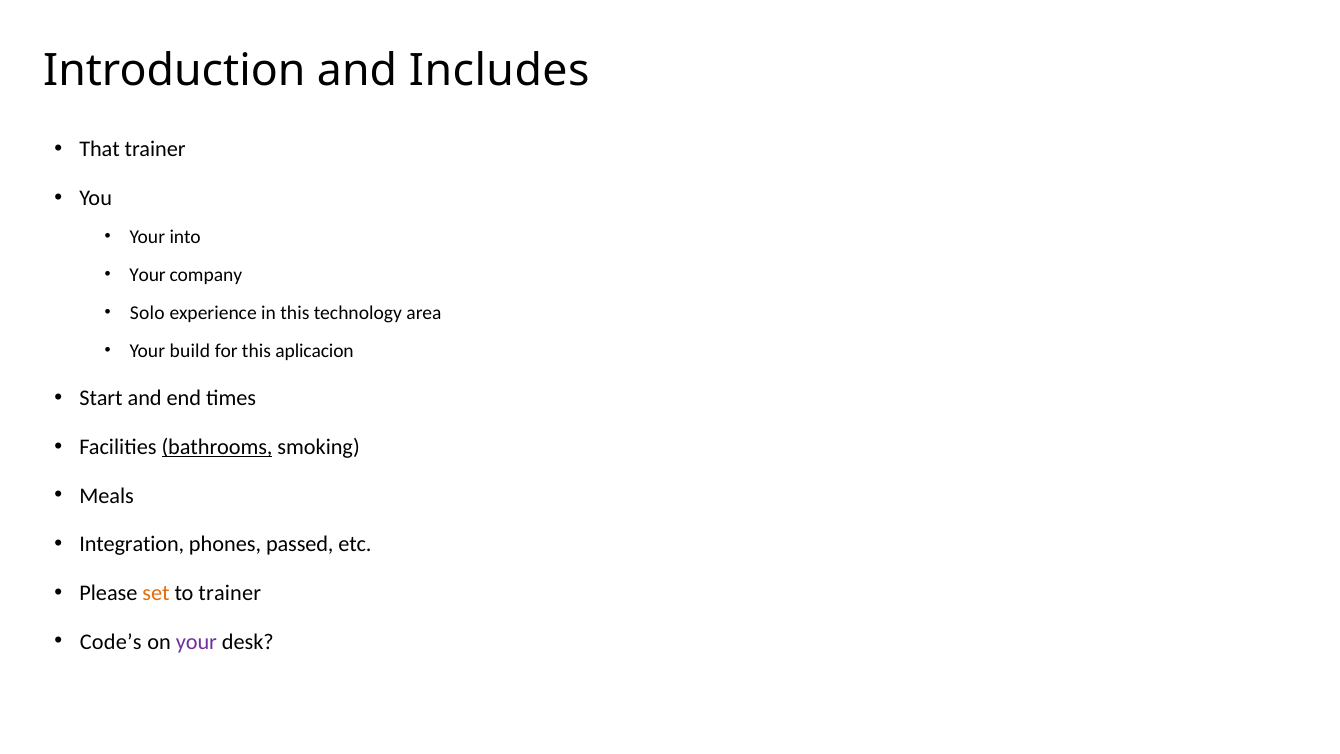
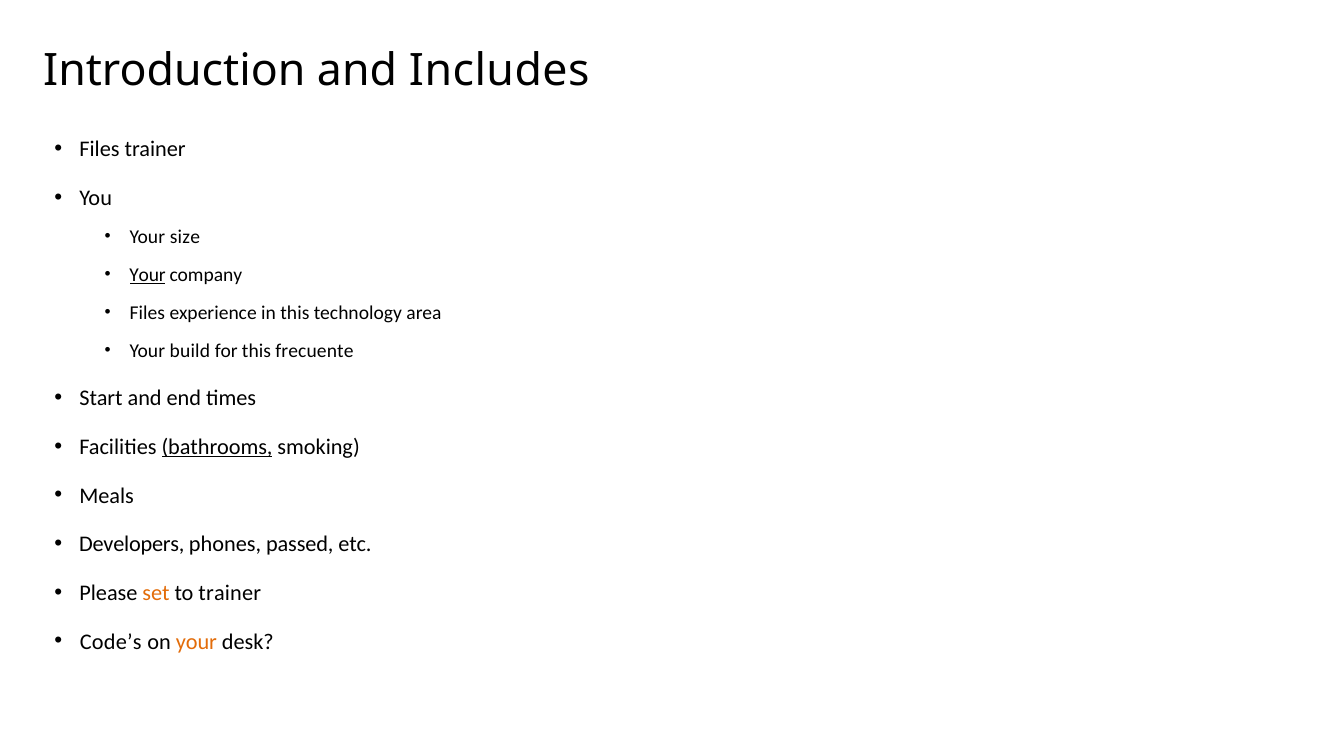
That at (100, 149): That -> Files
into: into -> size
Your at (147, 275) underline: none -> present
Solo at (147, 313): Solo -> Files
aplicacion: aplicacion -> frecuente
Integration: Integration -> Developers
your at (196, 642) colour: purple -> orange
